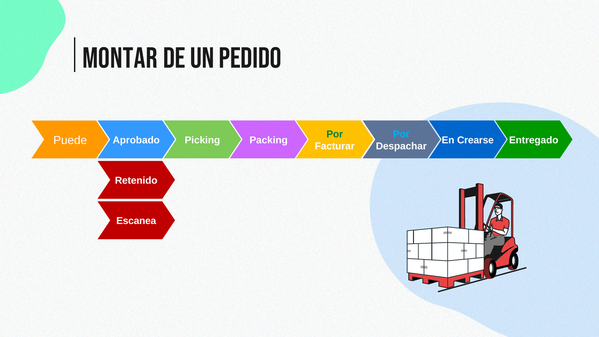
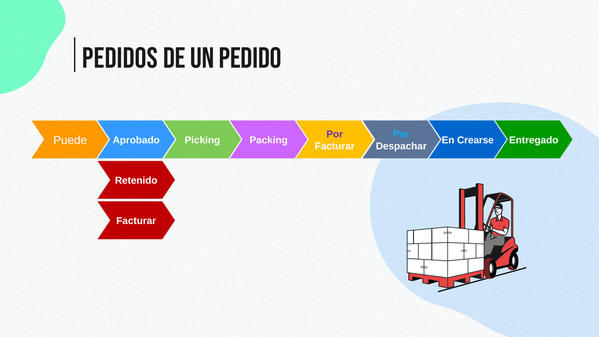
MONTAR: MONTAR -> PEDIDOS
Por at (335, 134) colour: green -> purple
Escanea at (136, 221): Escanea -> Facturar
